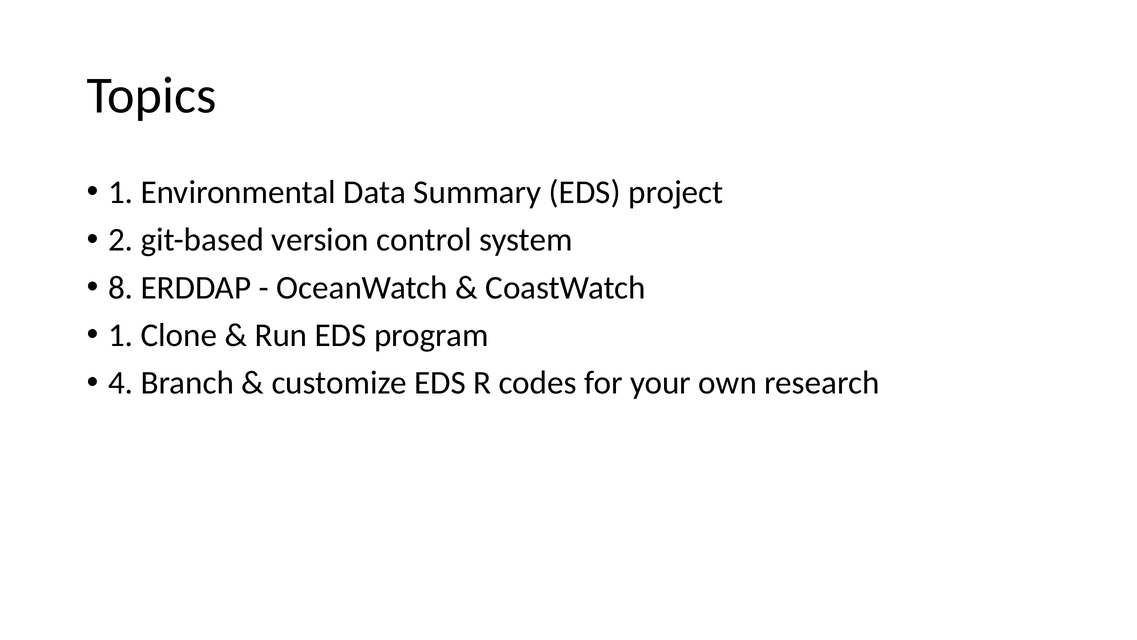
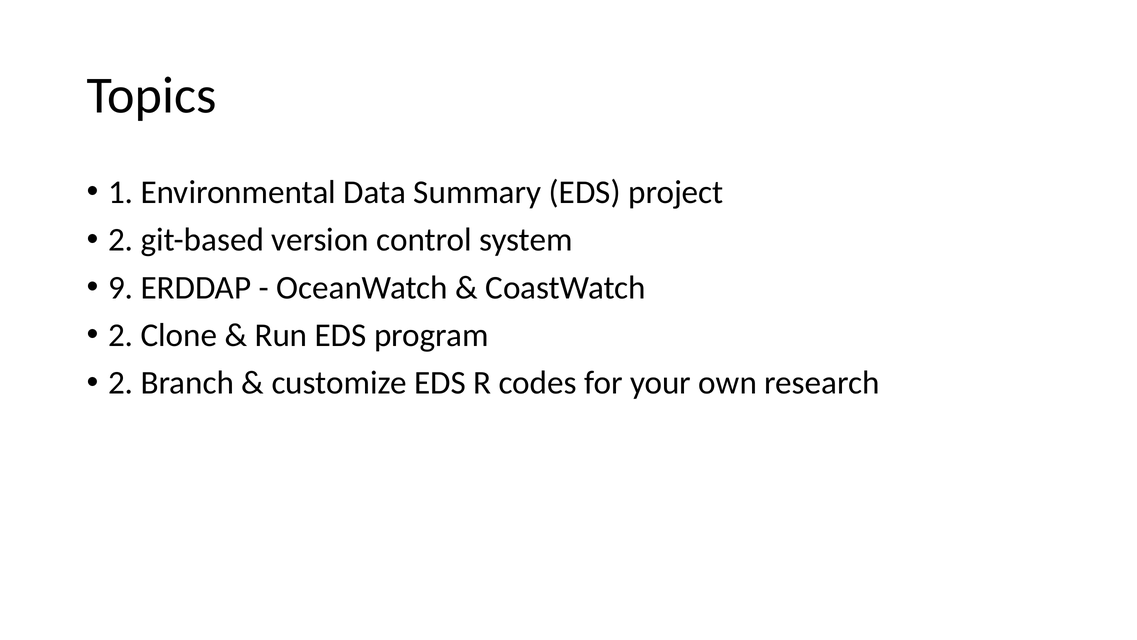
8: 8 -> 9
1 at (121, 335): 1 -> 2
4 at (121, 383): 4 -> 2
